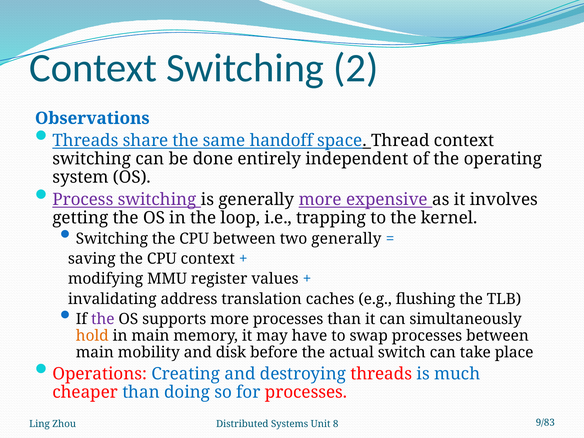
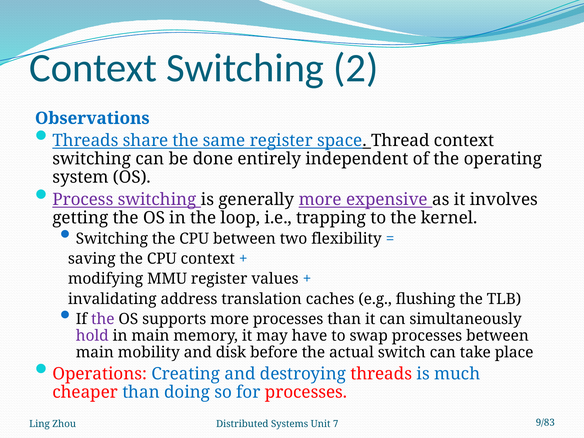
same handoff: handoff -> register
two generally: generally -> flexibility
hold colour: orange -> purple
8: 8 -> 7
